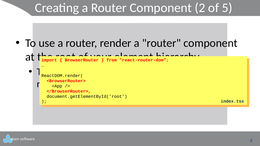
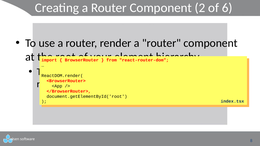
5: 5 -> 6
